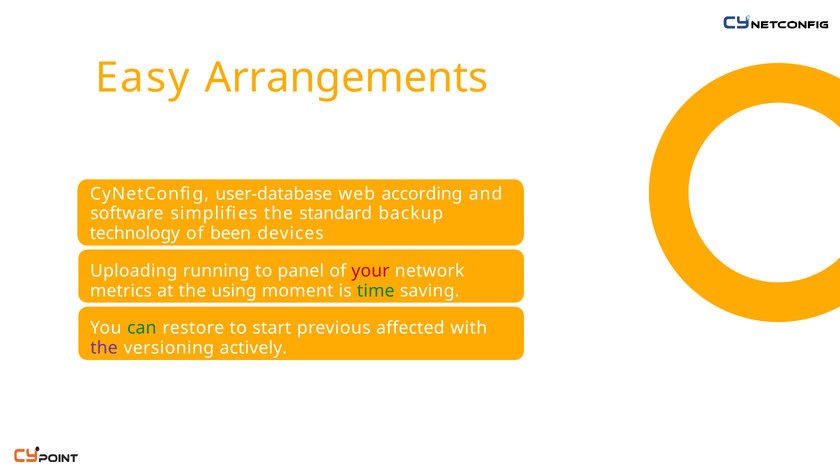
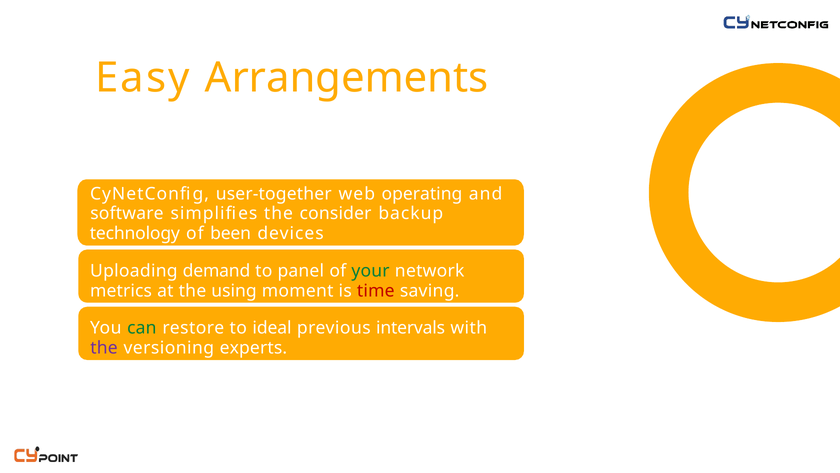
user-database: user-database -> user-together
according: according -> operating
standard: standard -> consider
running: running -> demand
your colour: red -> green
time colour: green -> red
start: start -> ideal
affected: affected -> intervals
actively: actively -> experts
